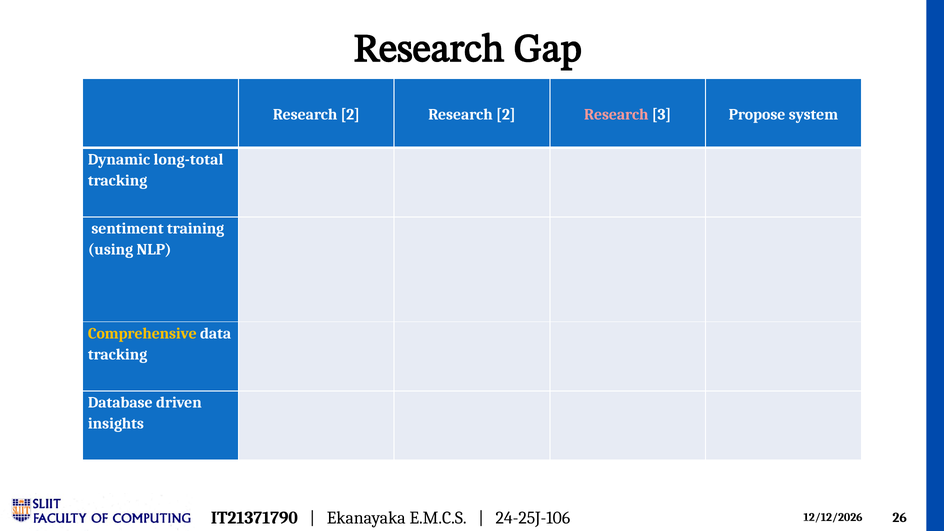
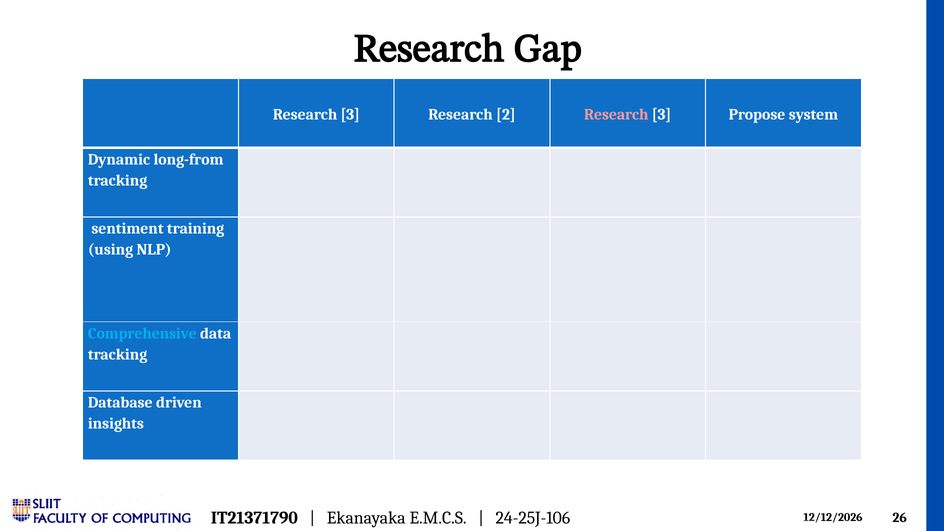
2 at (350, 114): 2 -> 3
long-total: long-total -> long-from
Comprehensive colour: yellow -> light blue
